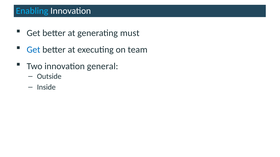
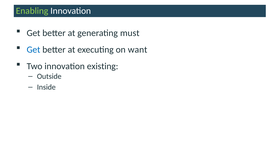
Enabling colour: light blue -> light green
team: team -> want
general: general -> existing
